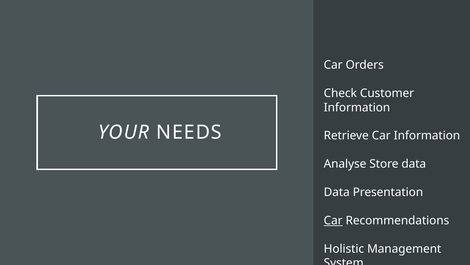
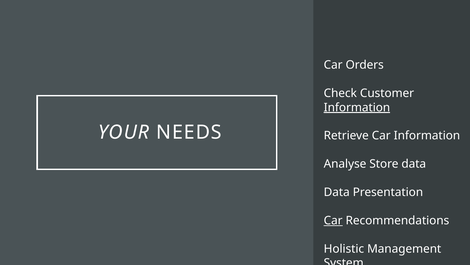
Information at (357, 107) underline: none -> present
